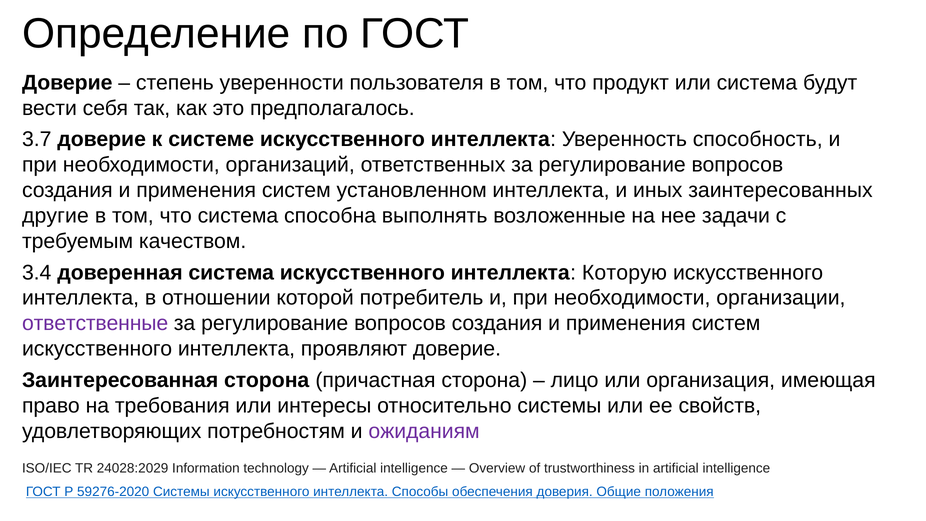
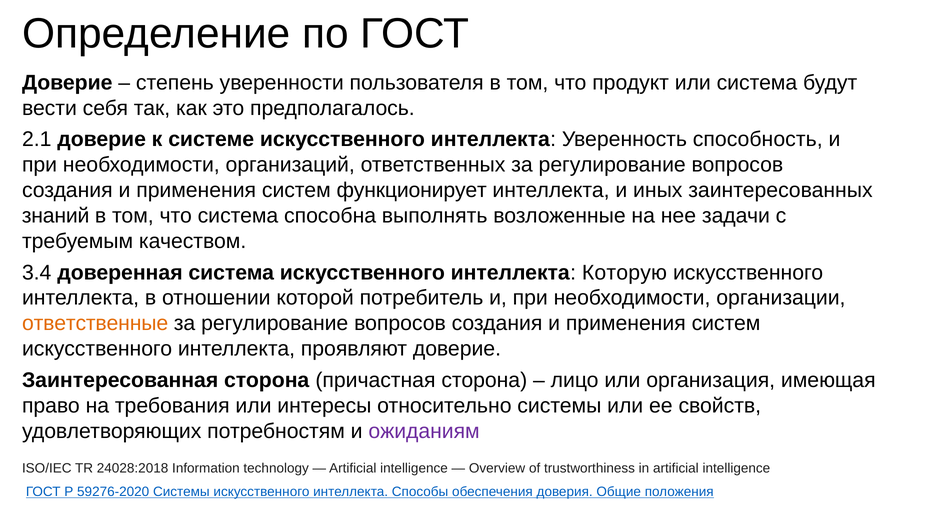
3.7: 3.7 -> 2.1
установленном: установленном -> функционирует
другие: другие -> знаний
ответственные colour: purple -> orange
24028:2029: 24028:2029 -> 24028:2018
